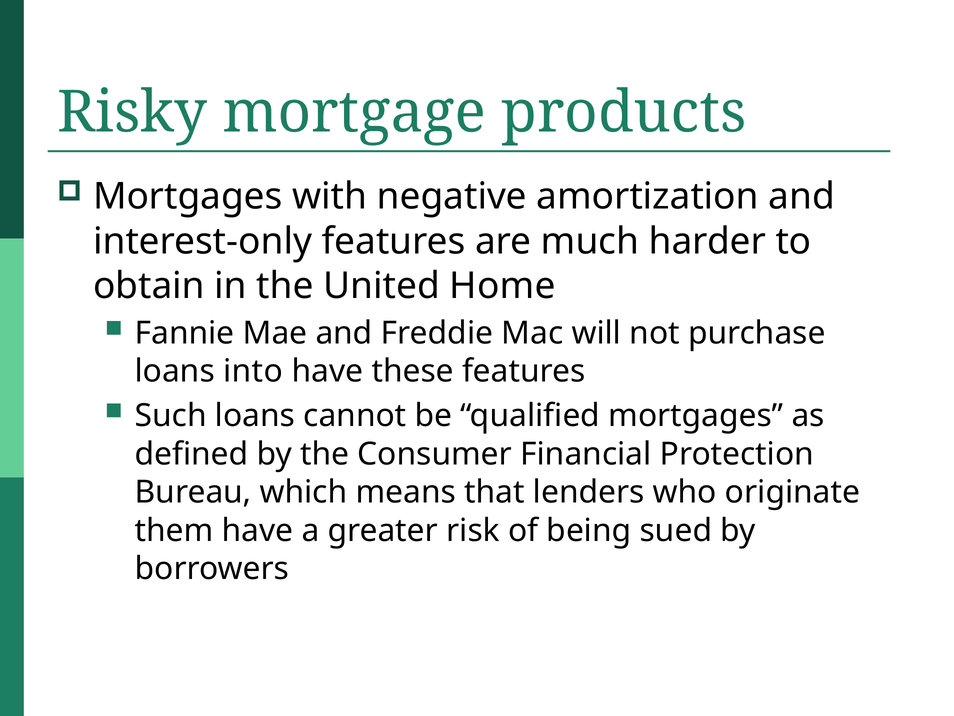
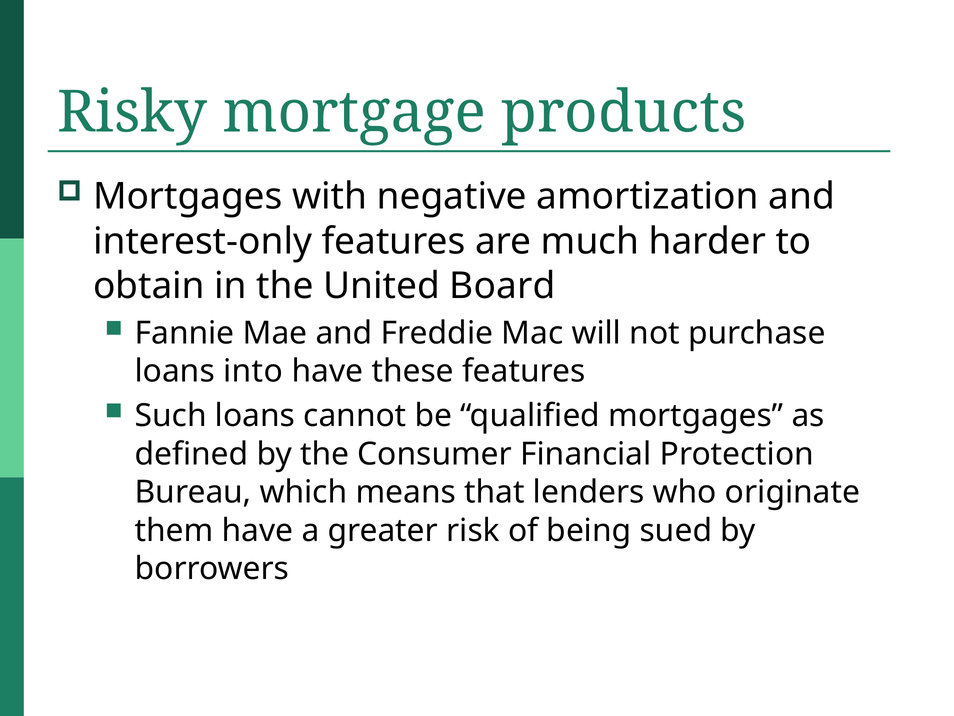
Home: Home -> Board
